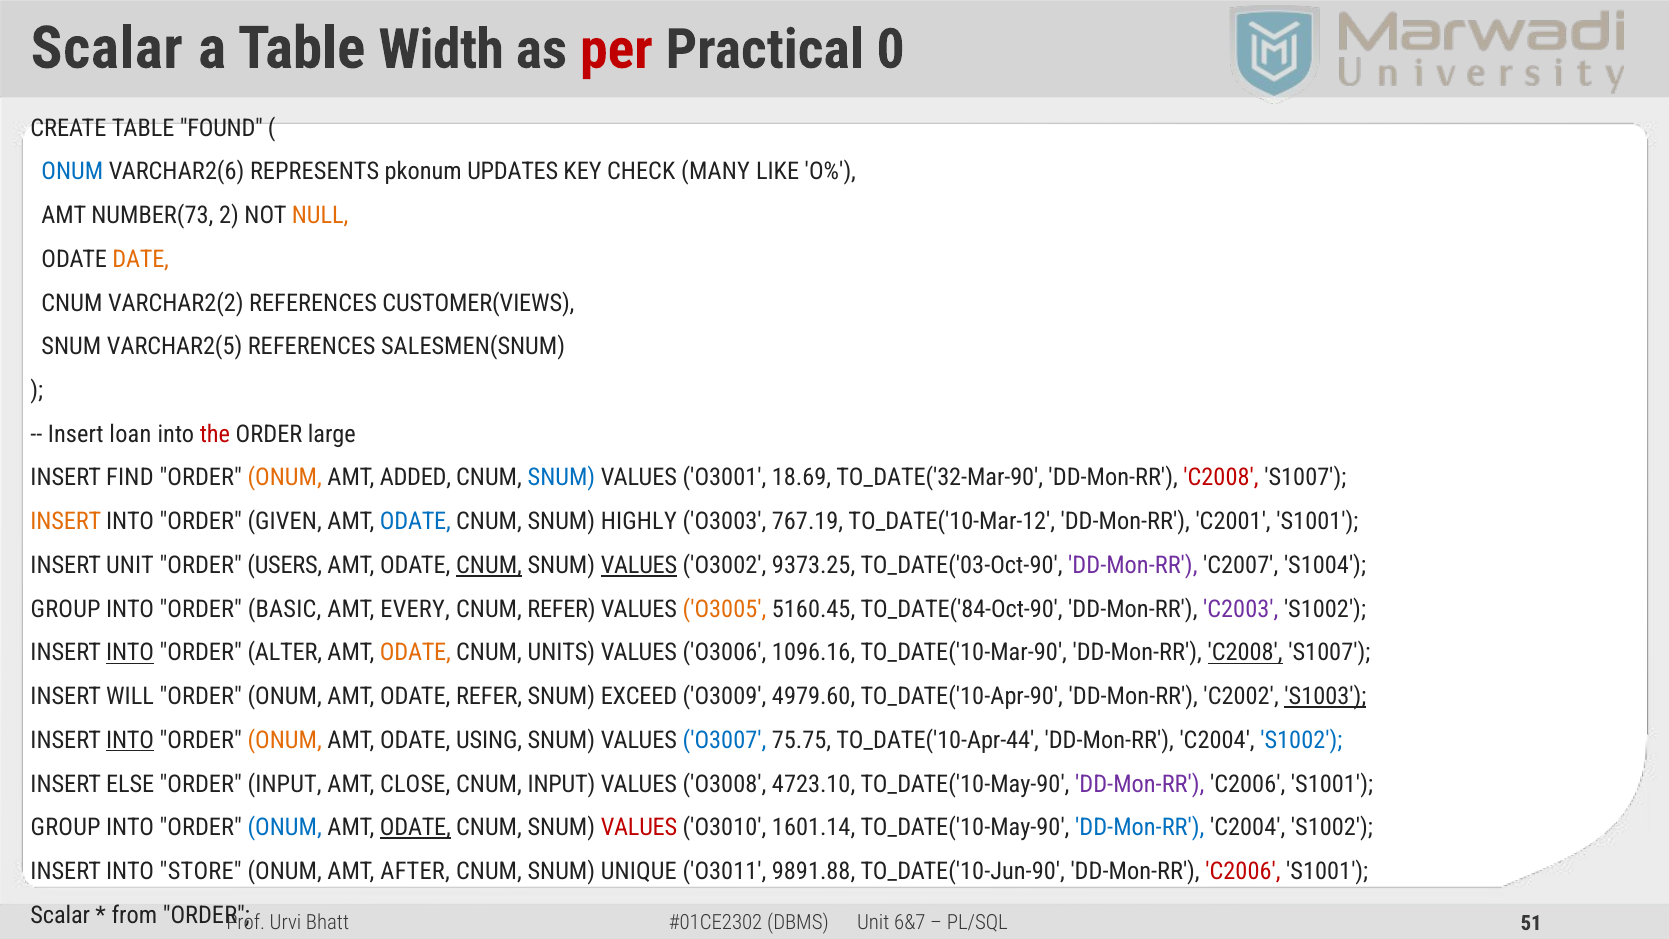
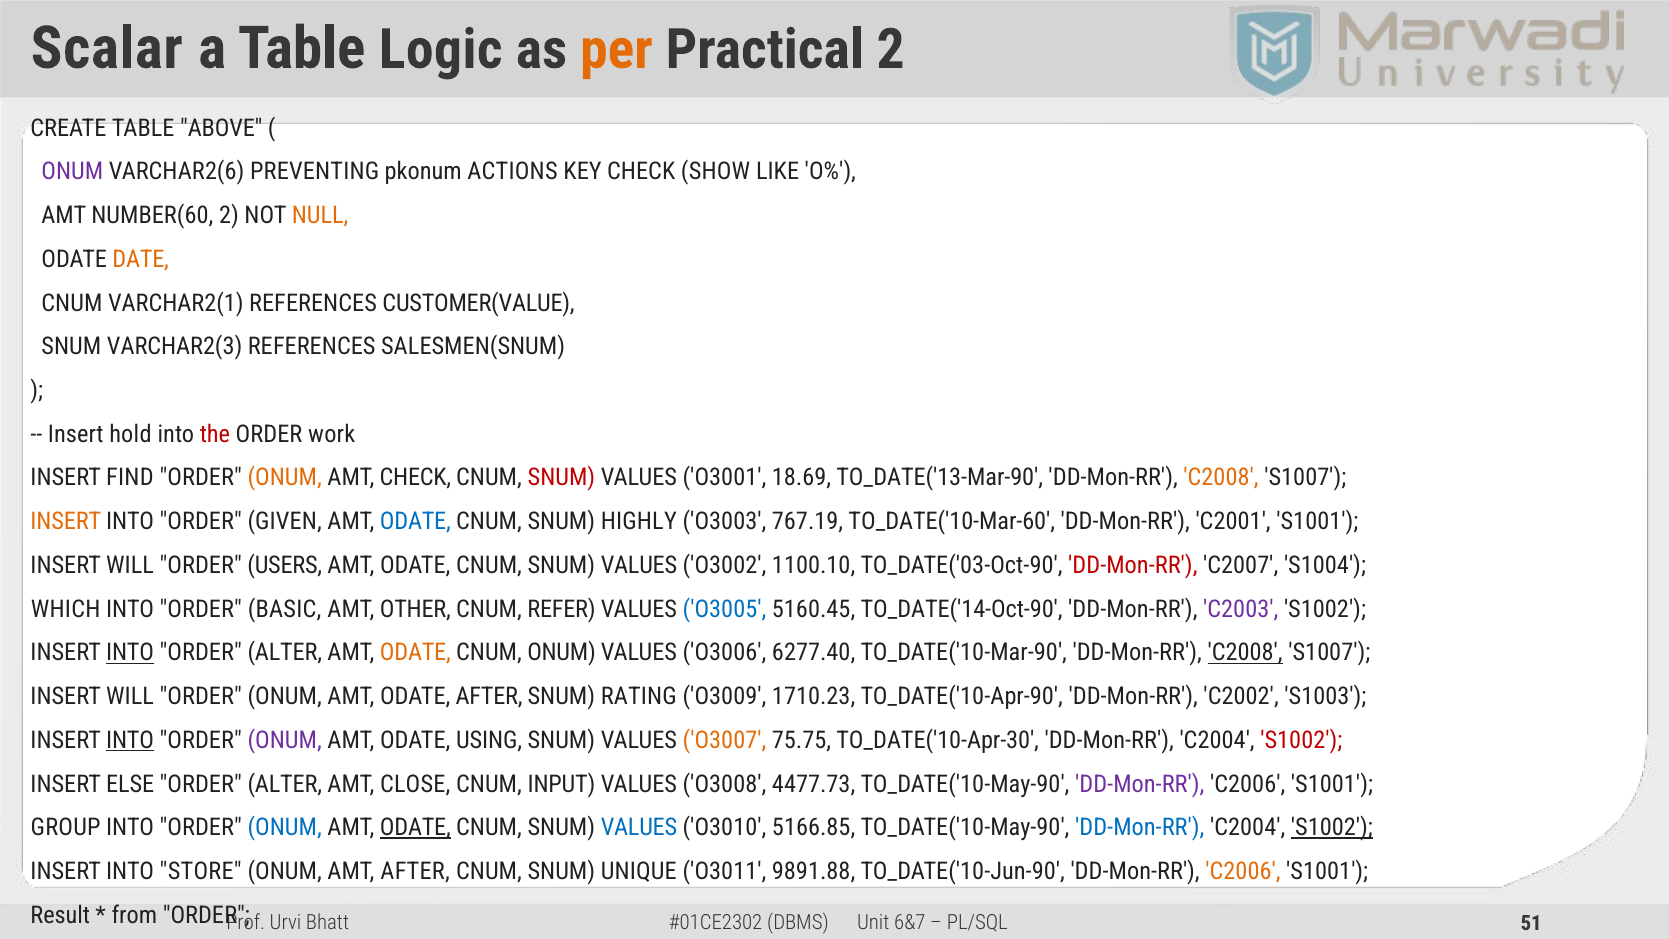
Width: Width -> Logic
per colour: red -> orange
Practical 0: 0 -> 2
FOUND: FOUND -> ABOVE
ONUM at (72, 172) colour: blue -> purple
REPRESENTS: REPRESENTS -> PREVENTING
UPDATES: UPDATES -> ACTIONS
MANY: MANY -> SHOW
NUMBER(73: NUMBER(73 -> NUMBER(60
VARCHAR2(2: VARCHAR2(2 -> VARCHAR2(1
CUSTOMER(VIEWS: CUSTOMER(VIEWS -> CUSTOMER(VALUE
VARCHAR2(5: VARCHAR2(5 -> VARCHAR2(3
loan: loan -> hold
large: large -> work
AMT ADDED: ADDED -> CHECK
SNUM at (561, 478) colour: blue -> red
TO_DATE('32-Mar-90: TO_DATE('32-Mar-90 -> TO_DATE('13-Mar-90
C2008 at (1221, 478) colour: red -> orange
TO_DATE('10-Mar-12: TO_DATE('10-Mar-12 -> TO_DATE('10-Mar-60
UNIT at (130, 565): UNIT -> WILL
CNUM at (489, 565) underline: present -> none
VALUES at (639, 565) underline: present -> none
9373.25: 9373.25 -> 1100.10
DD-Mon-RR at (1133, 565) colour: purple -> red
GROUP at (66, 609): GROUP -> WHICH
EVERY: EVERY -> OTHER
O3005 colour: orange -> blue
TO_DATE('84-Oct-90: TO_DATE('84-Oct-90 -> TO_DATE('14-Oct-90
CNUM UNITS: UNITS -> ONUM
1096.16: 1096.16 -> 6277.40
ODATE REFER: REFER -> AFTER
EXCEED: EXCEED -> RATING
4979.60: 4979.60 -> 1710.23
S1003 underline: present -> none
ONUM at (285, 740) colour: orange -> purple
O3007 colour: blue -> orange
TO_DATE('10-Apr-44: TO_DATE('10-Apr-44 -> TO_DATE('10-Apr-30
S1002 at (1301, 740) colour: blue -> red
INPUT at (285, 784): INPUT -> ALTER
4723.10: 4723.10 -> 4477.73
VALUES at (639, 828) colour: red -> blue
1601.14: 1601.14 -> 5166.85
S1002 at (1332, 828) underline: none -> present
C2006 at (1243, 871) colour: red -> orange
Scalar at (60, 915): Scalar -> Result
